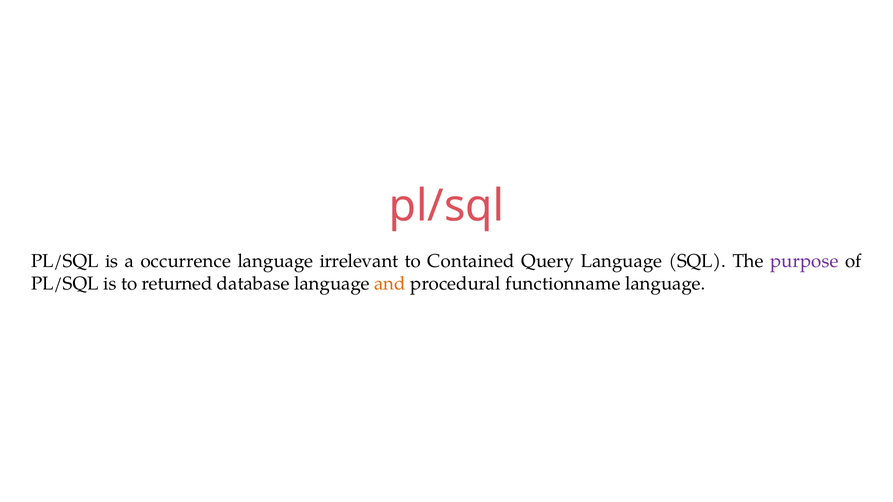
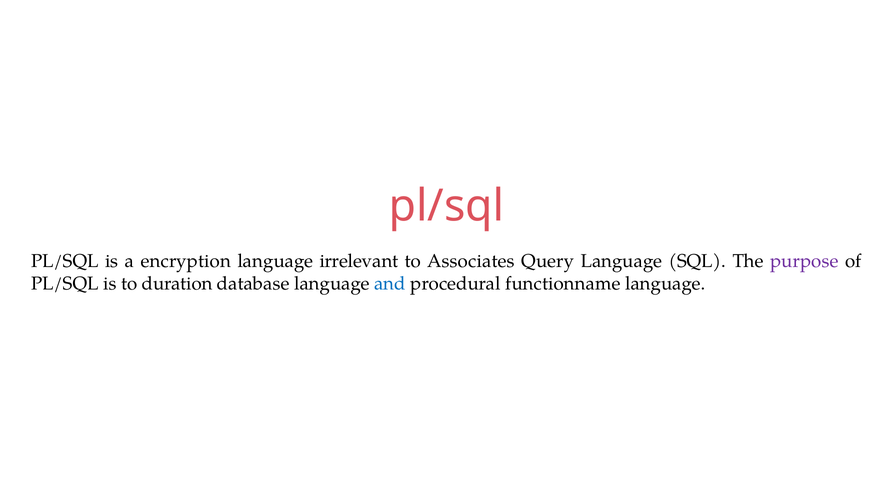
occurrence: occurrence -> encryption
Contained: Contained -> Associates
returned: returned -> duration
and colour: orange -> blue
